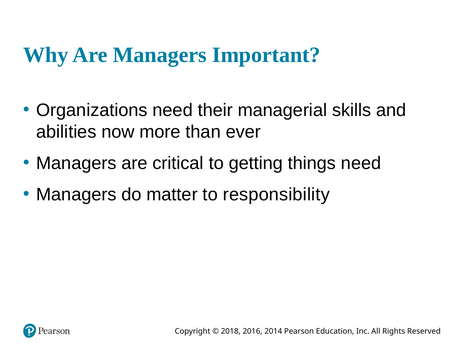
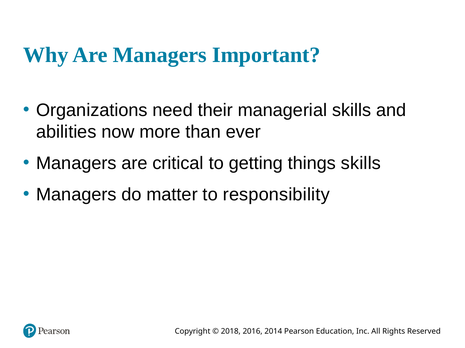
things need: need -> skills
